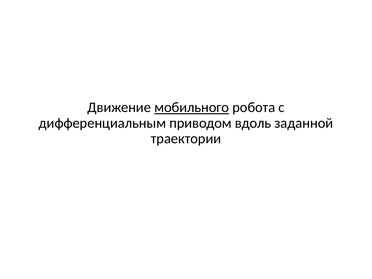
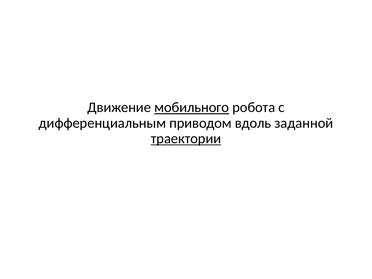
траектории underline: none -> present
